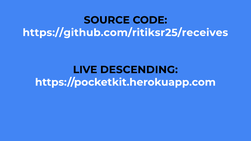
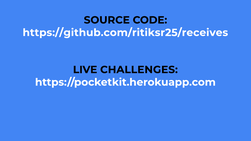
DESCENDING: DESCENDING -> CHALLENGES
